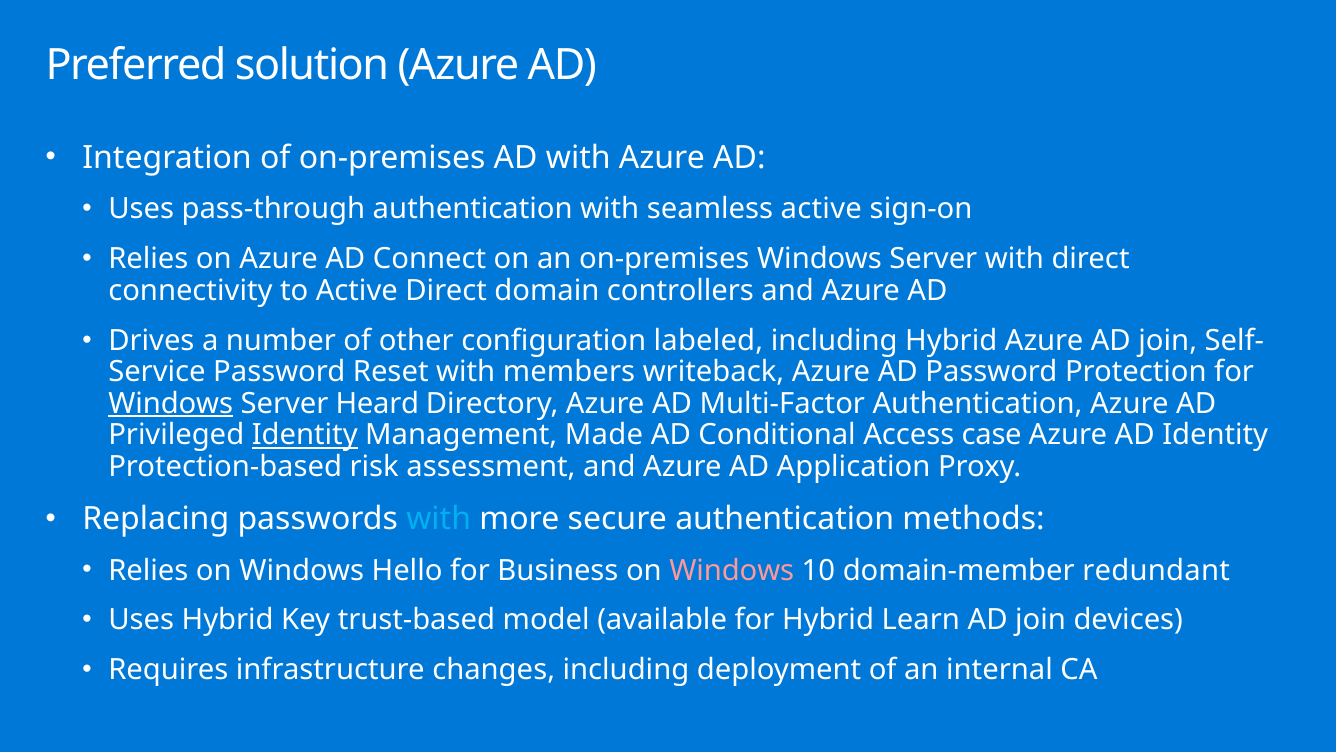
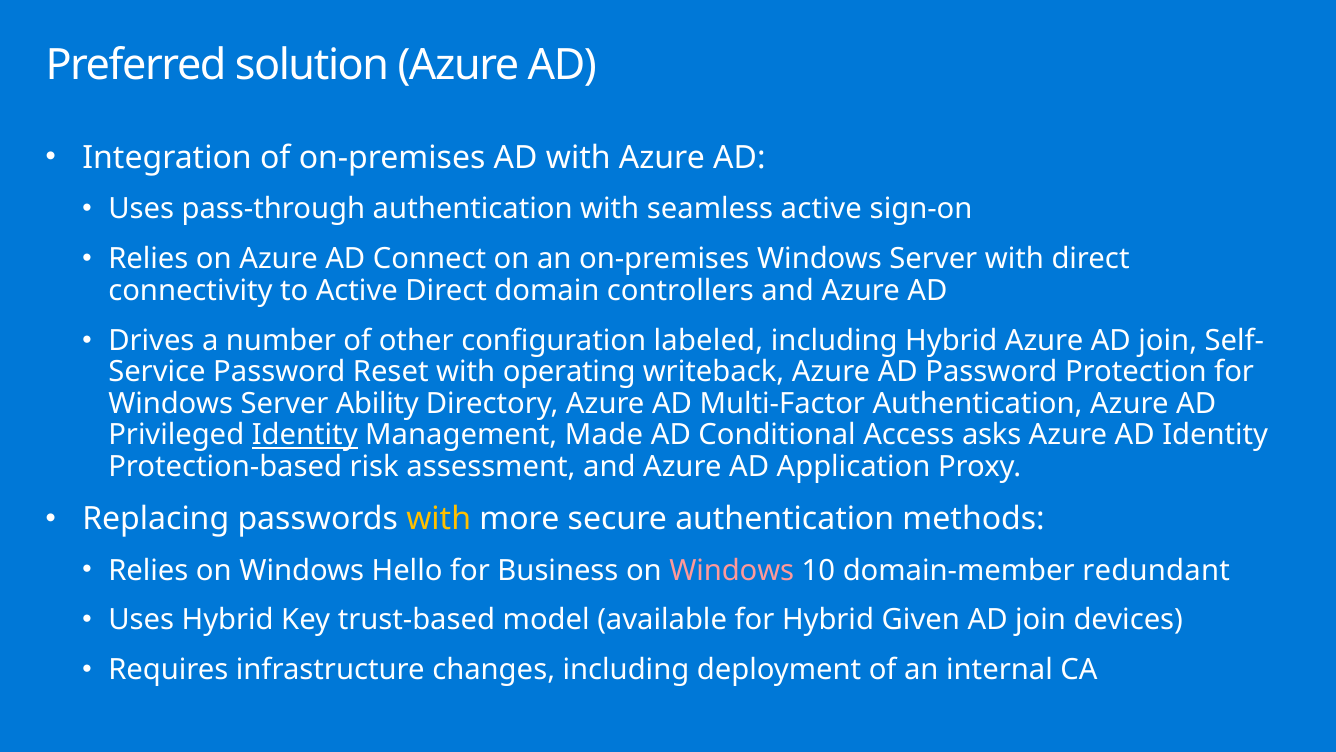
members: members -> operating
Windows at (171, 403) underline: present -> none
Heard: Heard -> Ability
case: case -> asks
with at (439, 519) colour: light blue -> yellow
Learn: Learn -> Given
